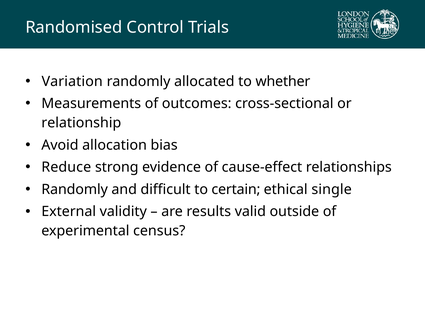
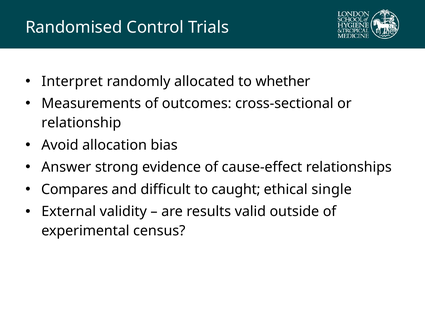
Variation: Variation -> Interpret
Reduce: Reduce -> Answer
Randomly at (75, 189): Randomly -> Compares
certain: certain -> caught
